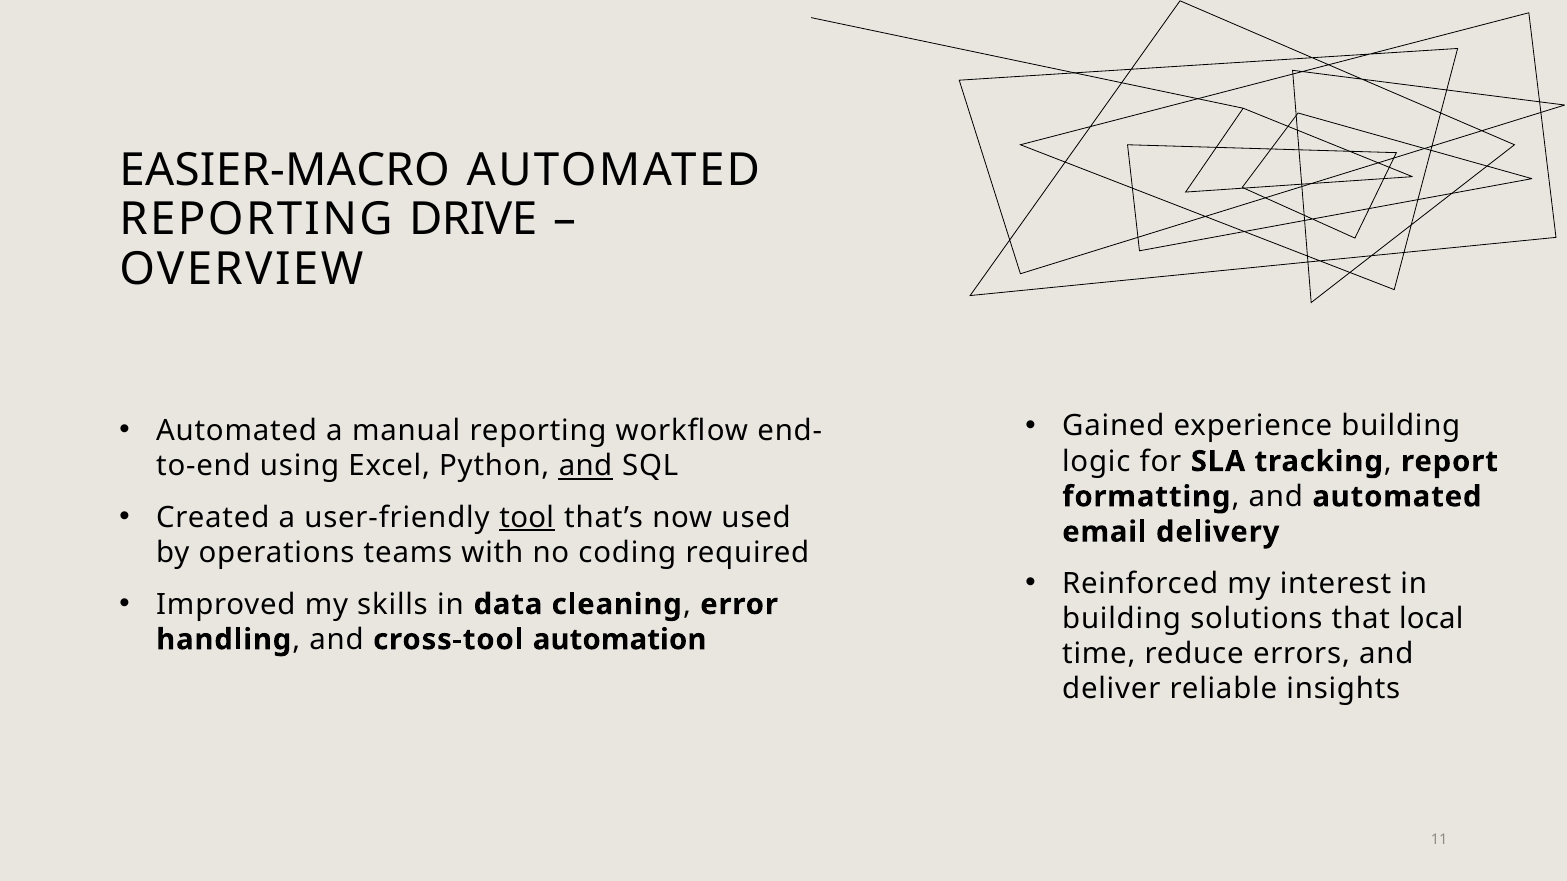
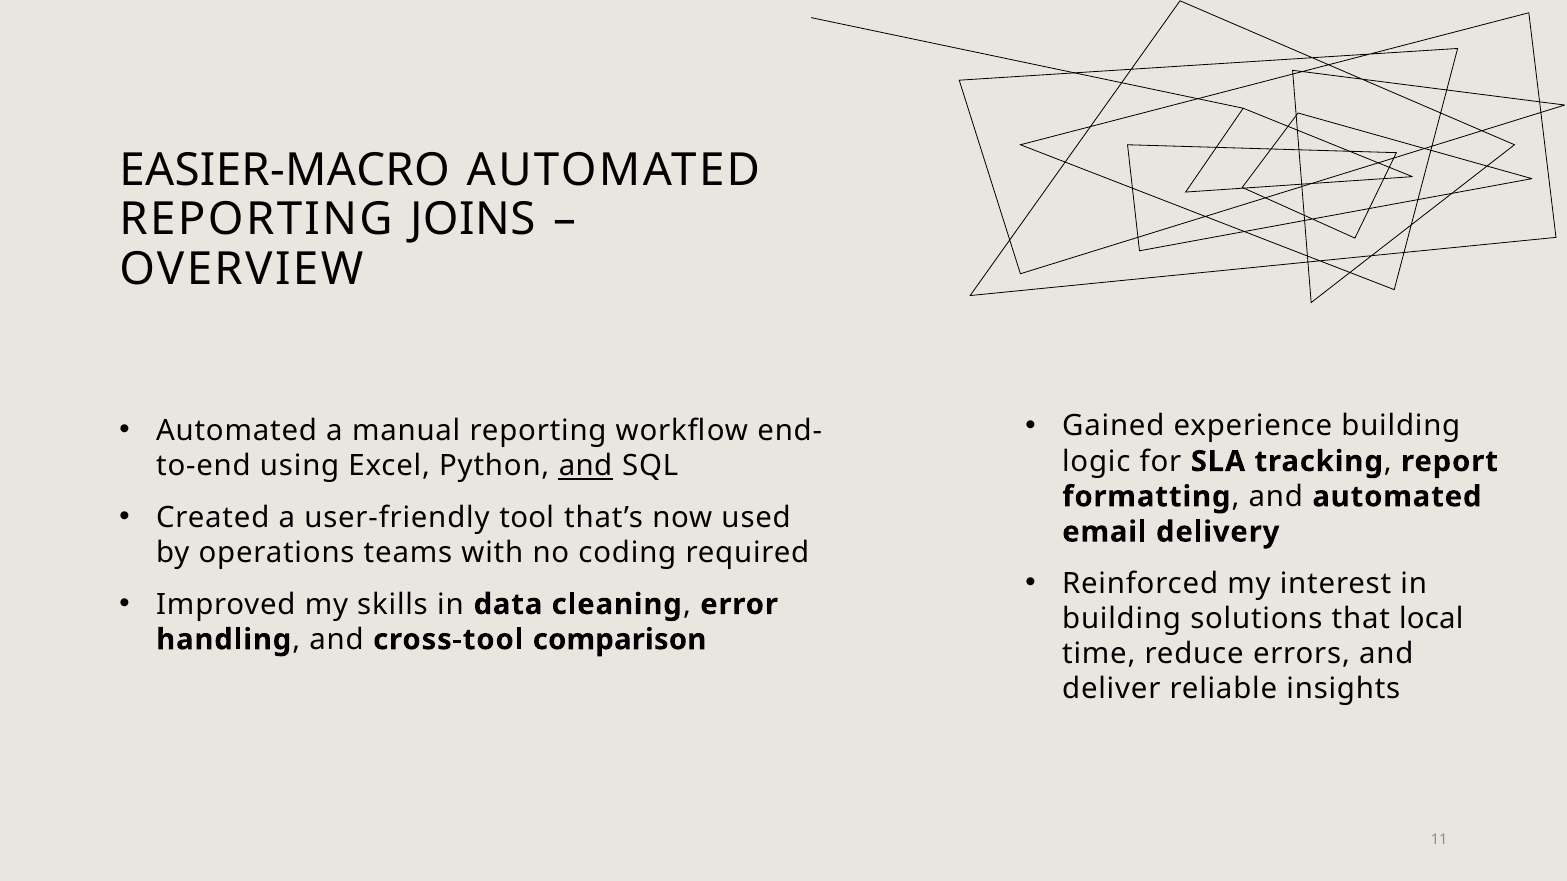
DRIVE: DRIVE -> JOINS
tool underline: present -> none
automation: automation -> comparison
